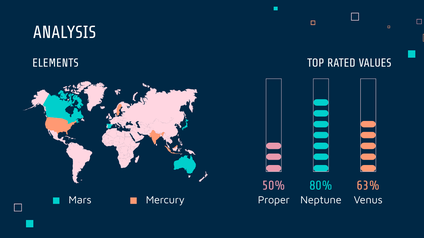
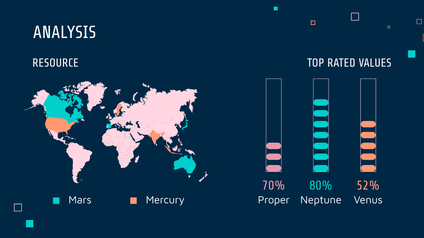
ELEMENTS: ELEMENTS -> RESOURCE
50%: 50% -> 70%
63%: 63% -> 52%
